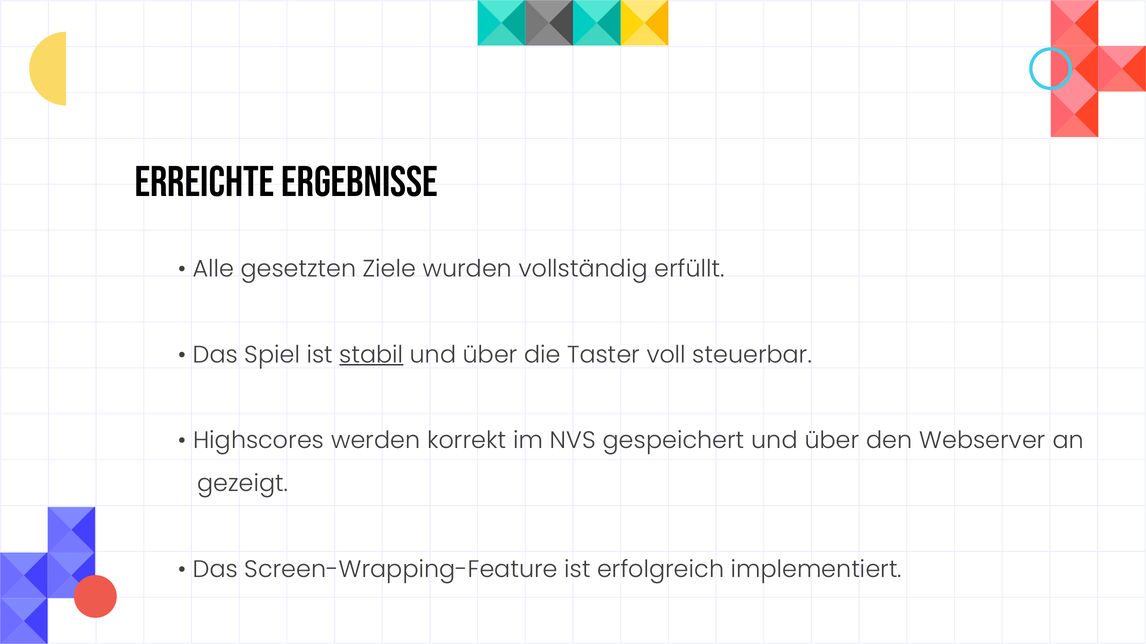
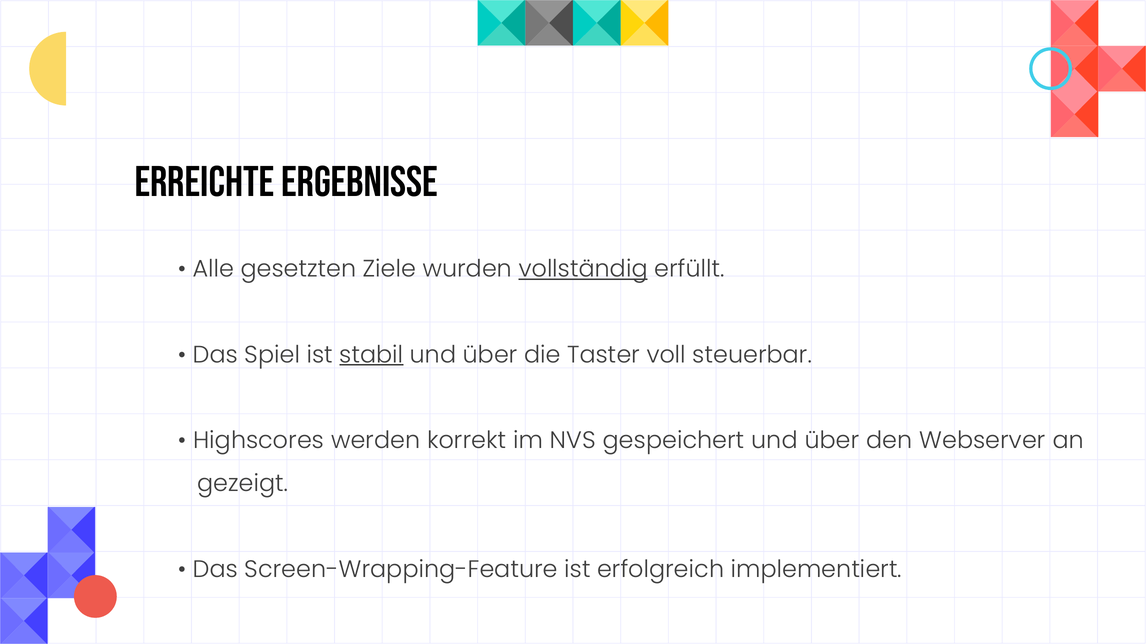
vollständig underline: none -> present
